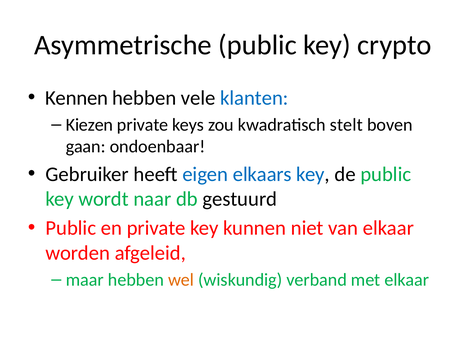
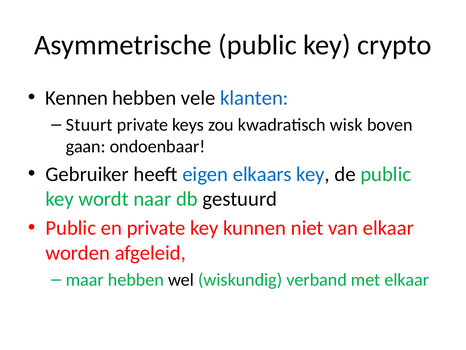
Kiezen: Kiezen -> Stuurt
stelt: stelt -> wisk
wel colour: orange -> black
